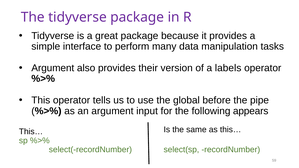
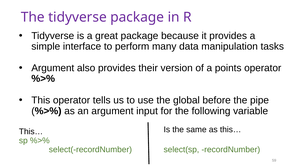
labels: labels -> points
appears: appears -> variable
